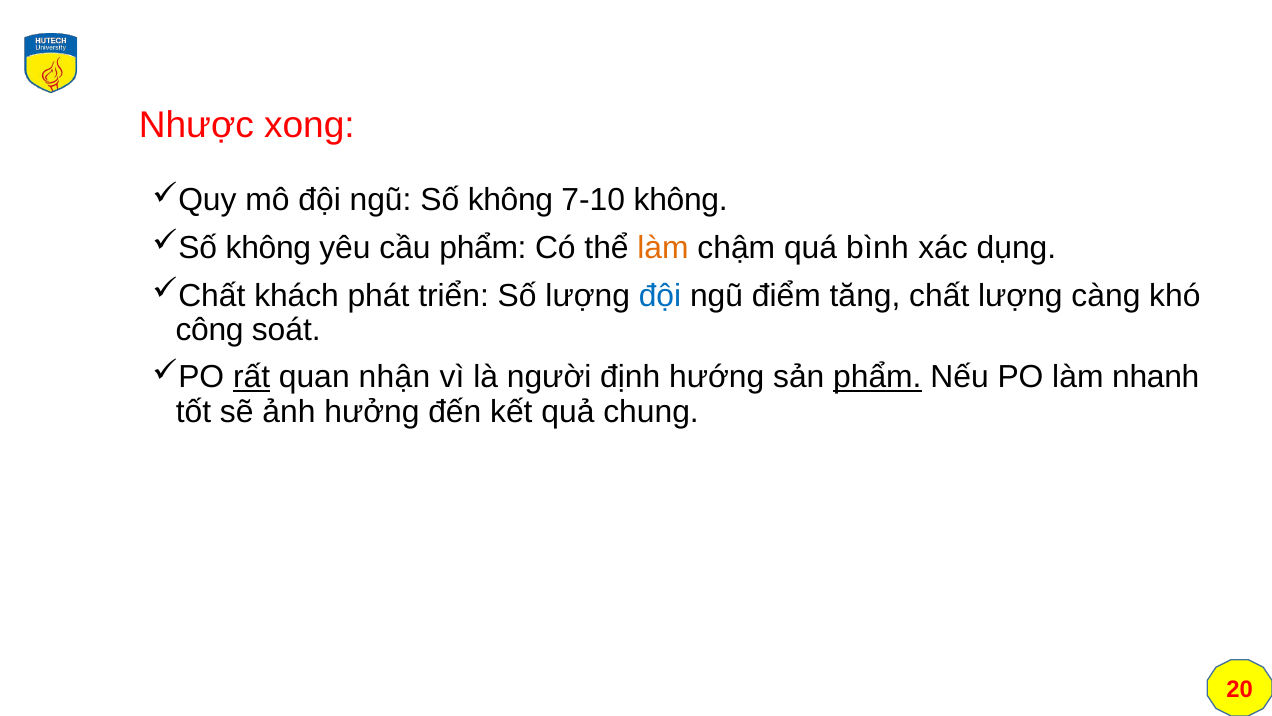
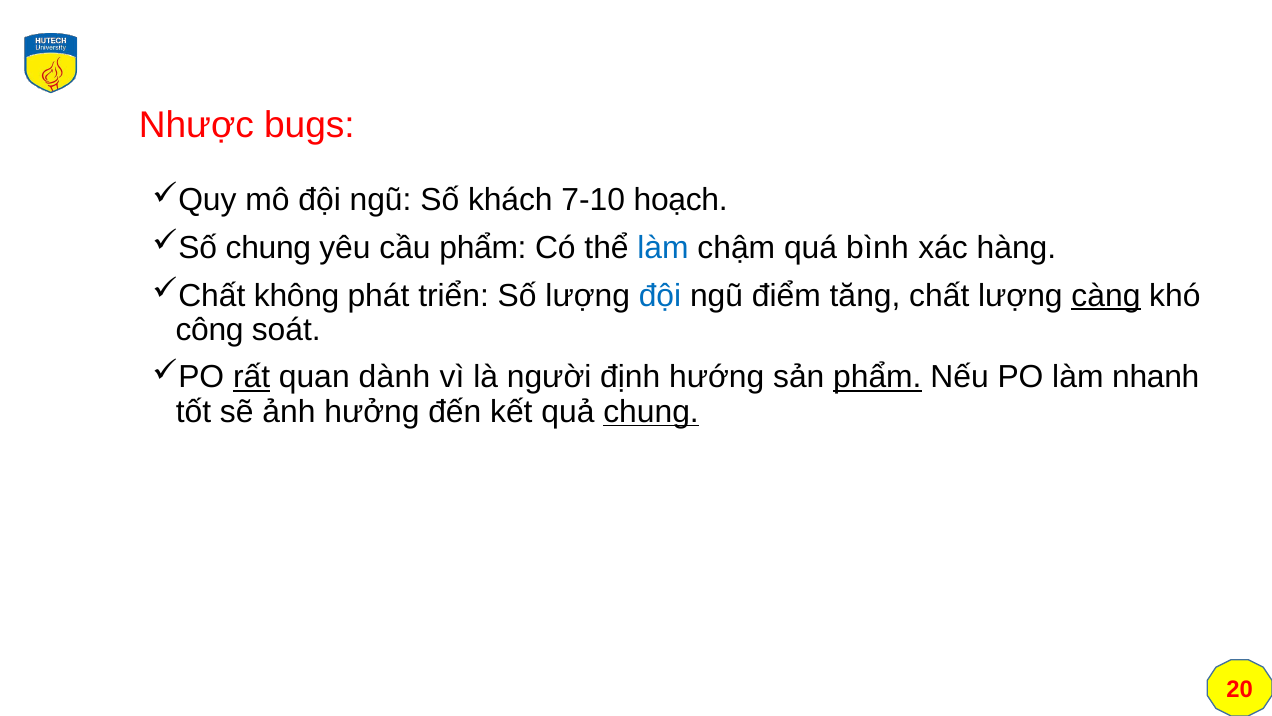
xong: xong -> bugs
Số không: không -> khách
7-10 không: không -> hoạch
không at (268, 248): không -> chung
làm at (663, 248) colour: orange -> blue
dụng: dụng -> hàng
khách: khách -> không
càng underline: none -> present
nhận: nhận -> dành
chung at (651, 412) underline: none -> present
